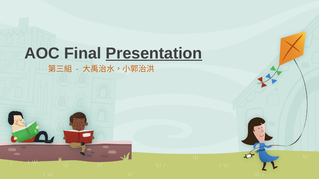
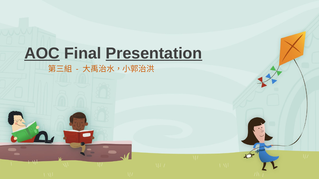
AOC underline: none -> present
